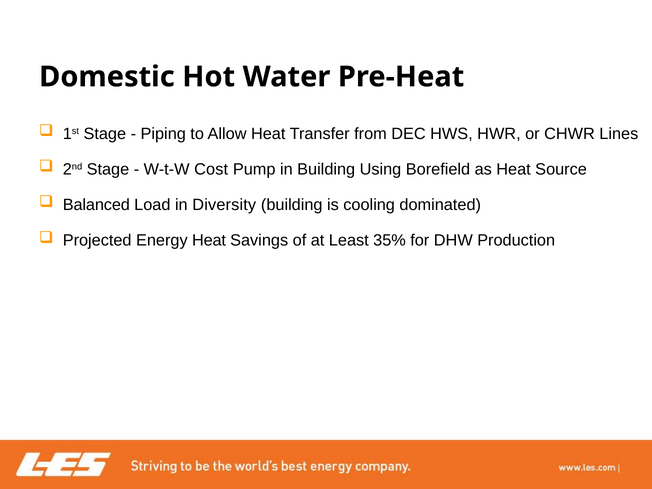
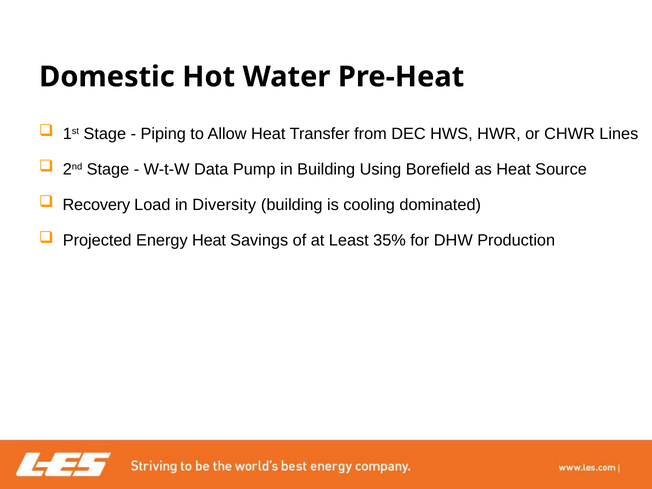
Cost: Cost -> Data
Balanced: Balanced -> Recovery
